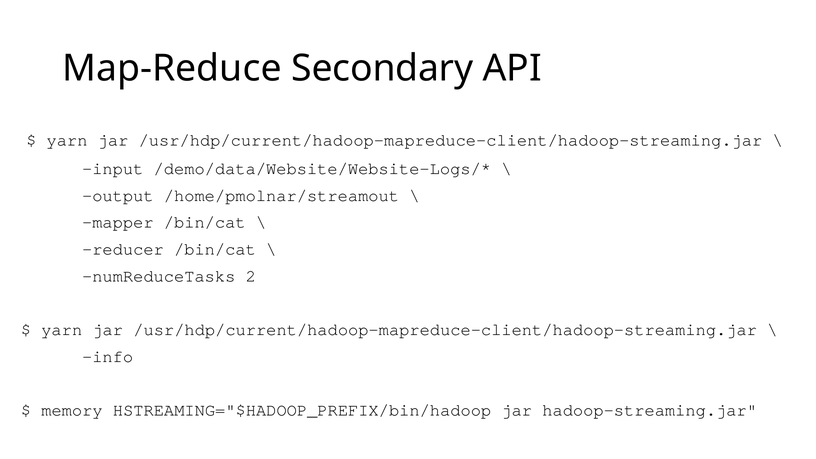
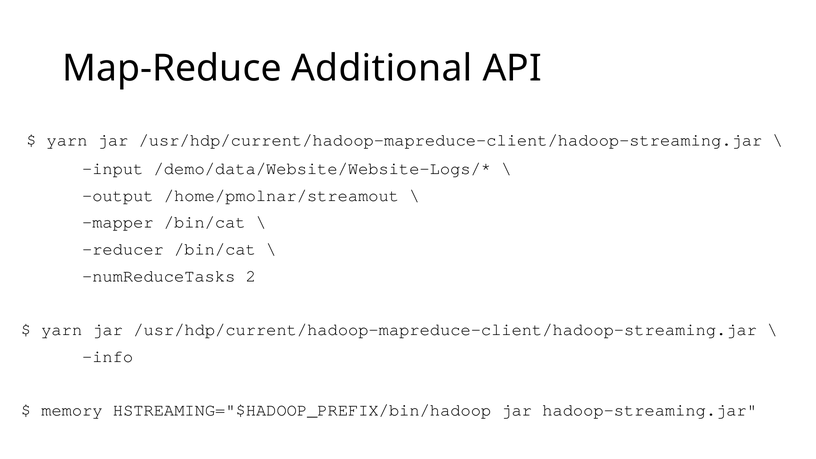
Secondary: Secondary -> Additional
